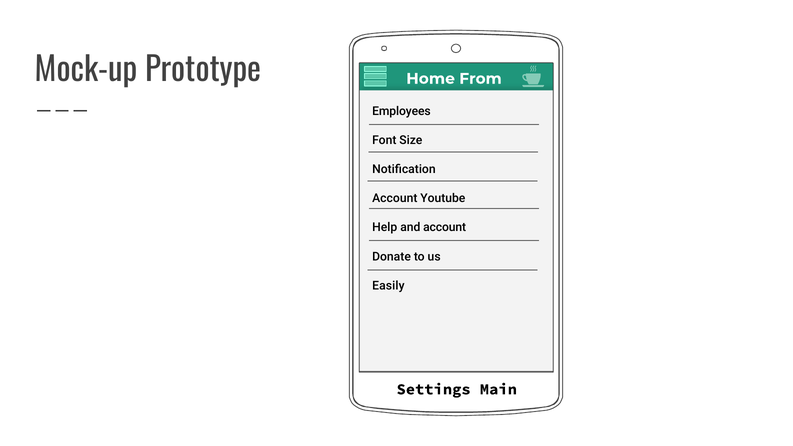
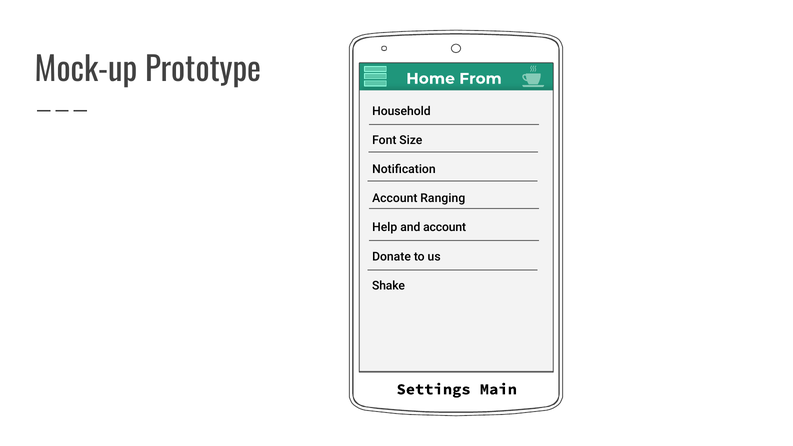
Employees: Employees -> Household
Youtube: Youtube -> Ranging
Easily: Easily -> Shake
